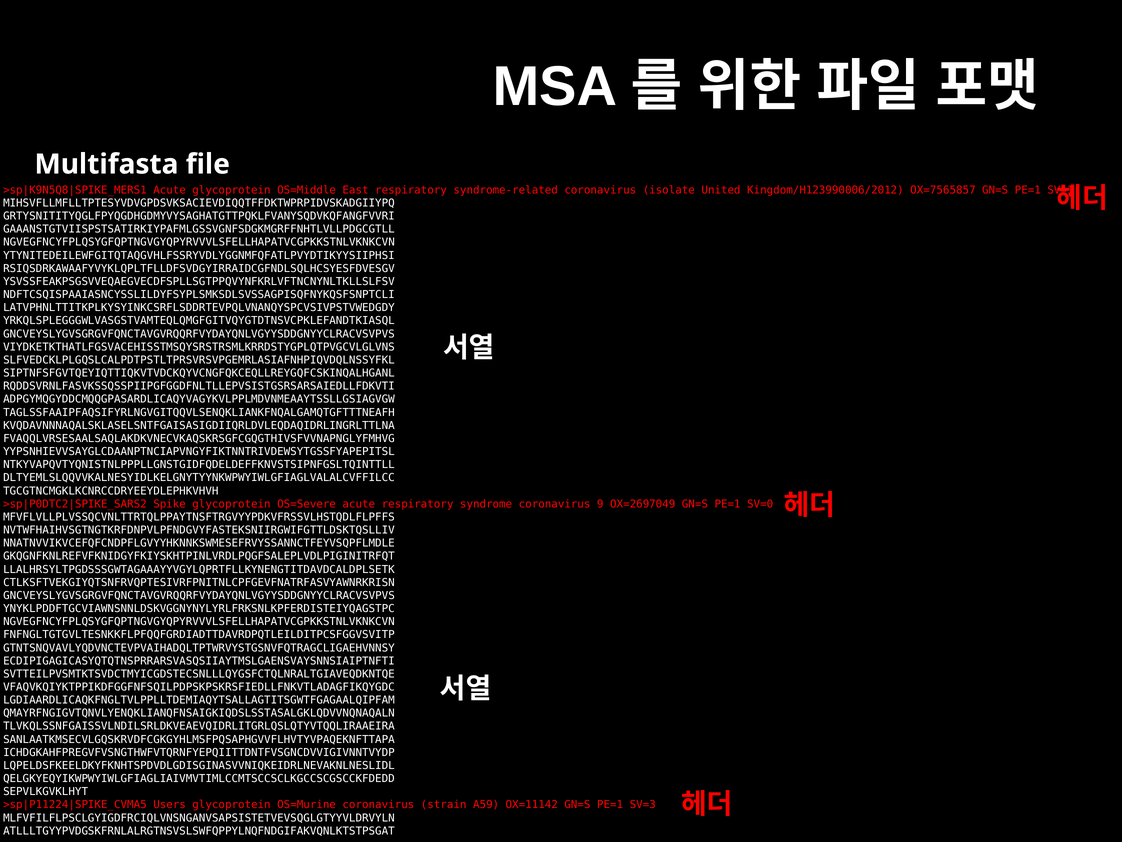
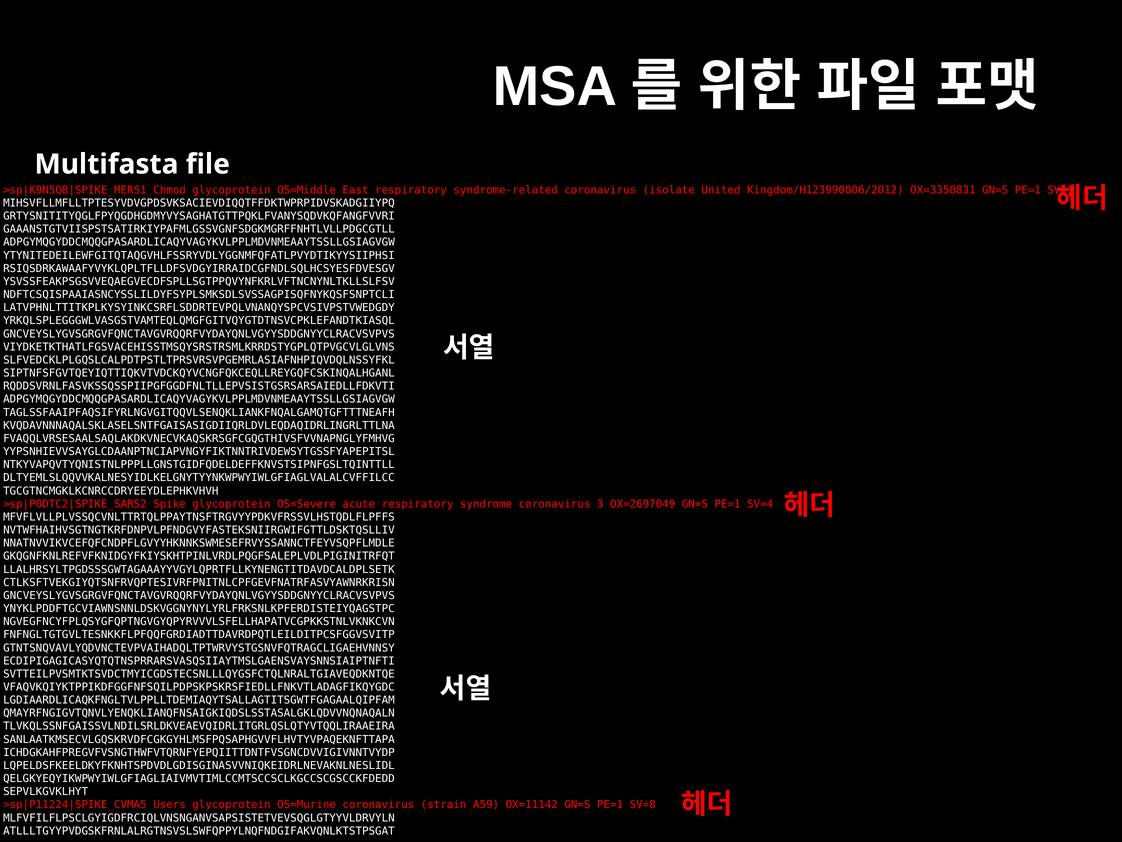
Acute at (170, 190): Acute -> Chmod
OX=7565857: OX=7565857 -> OX=3350831
NGVEGFNCYFPLQSYGFQPTNGVGYQPYRVVVLSFELLHAPATVCGPKKSTNLVKNKCVN at (199, 242): NGVEGFNCYFPLQSYGFQPTNGVGYQPYRVVVLSFELLHAPATVCGPKKSTNLVKNKCVN -> ADPGYMQGYDDCMQQGPASARDLICAQYVAGYKVLPPLMDVNMEAAYTSSLLGSIAGVGW
9: 9 -> 3
SV=0: SV=0 -> SV=4
SV=3: SV=3 -> SV=8
